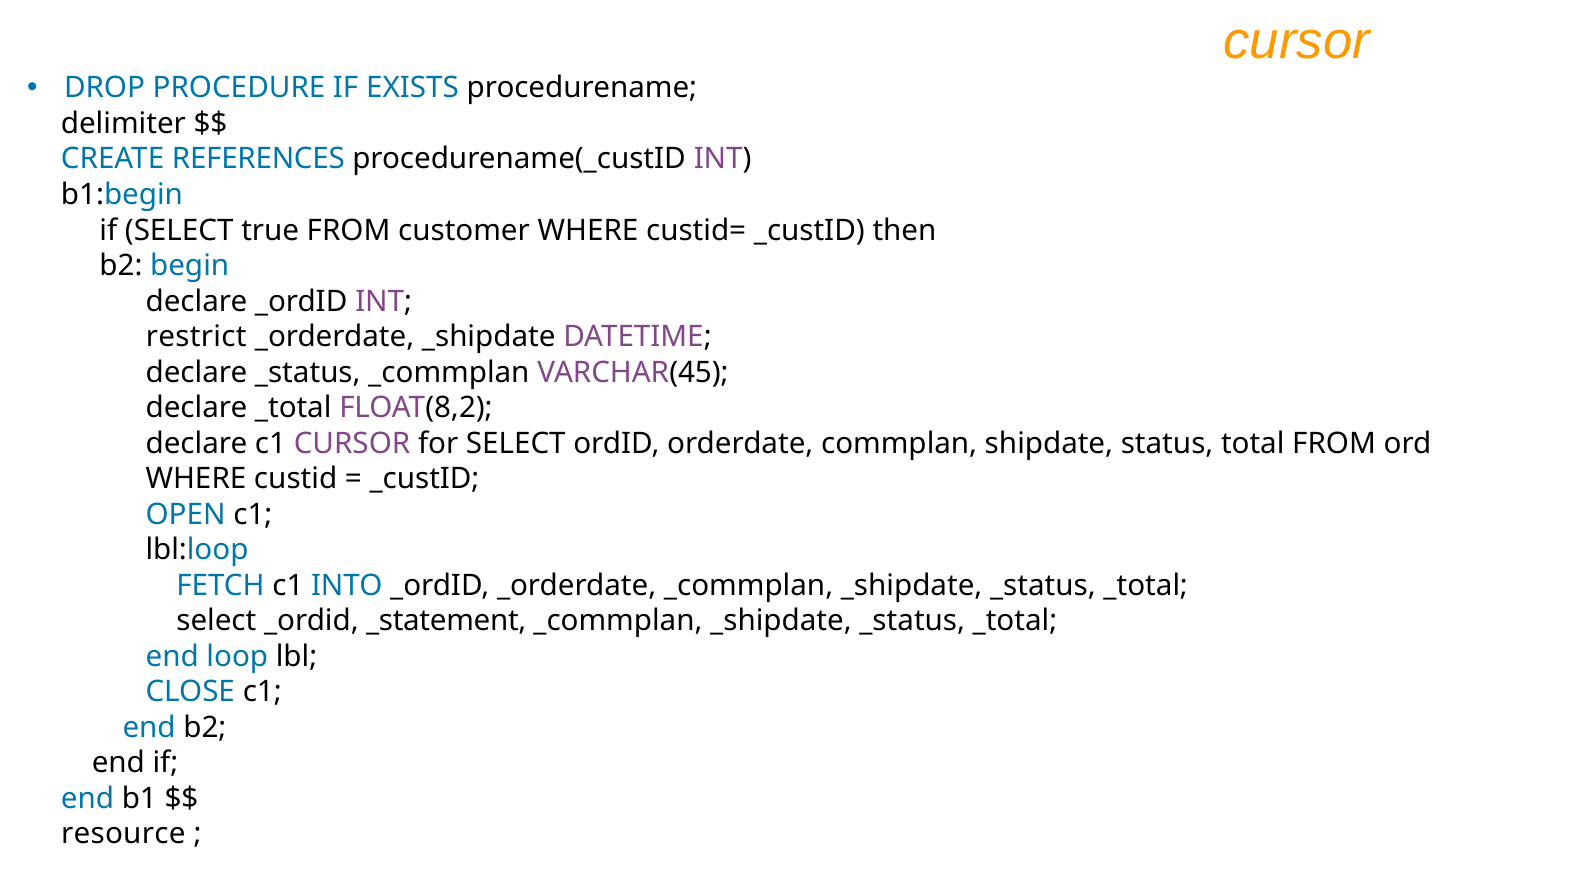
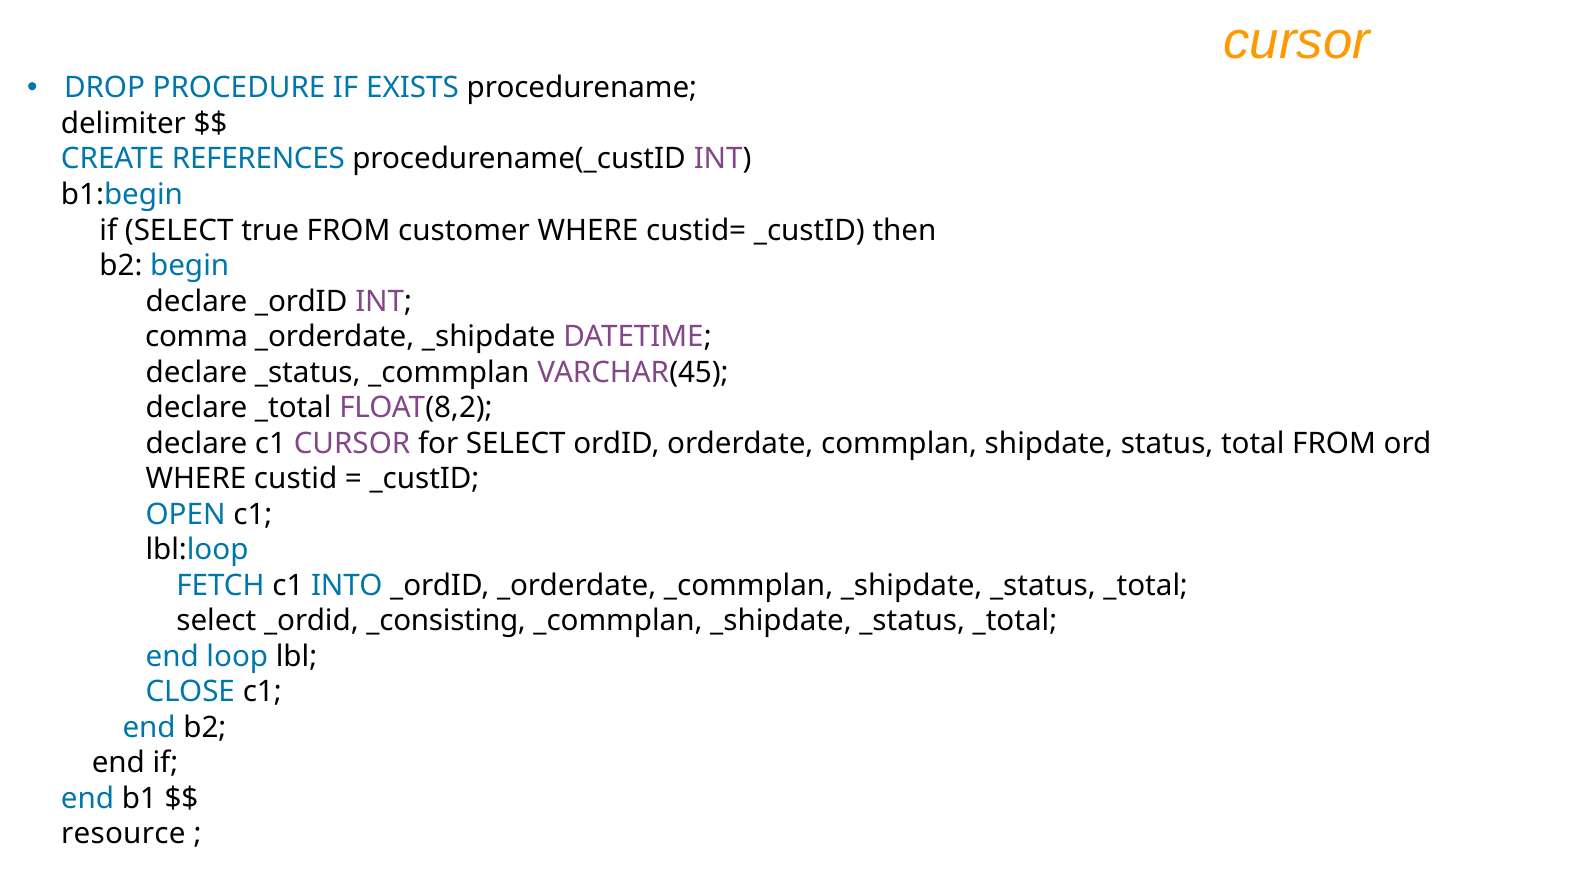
restrict: restrict -> comma
_statement: _statement -> _consisting
